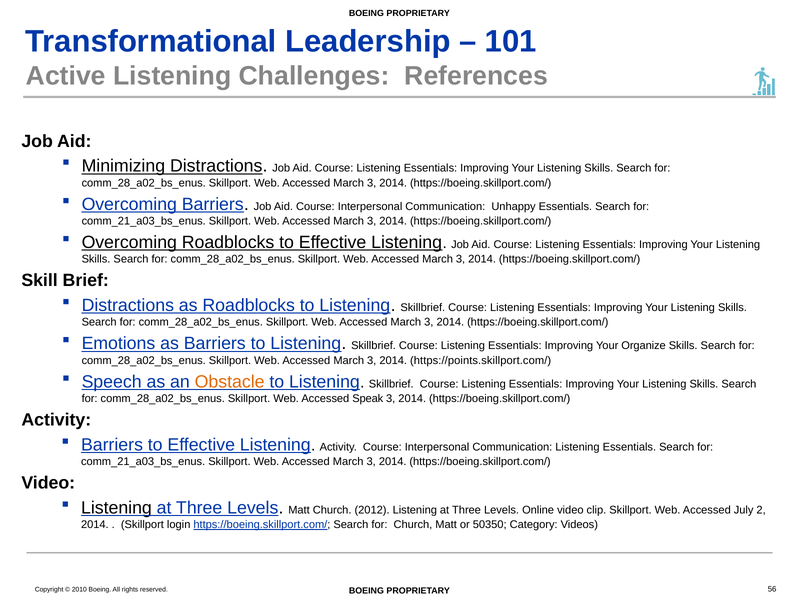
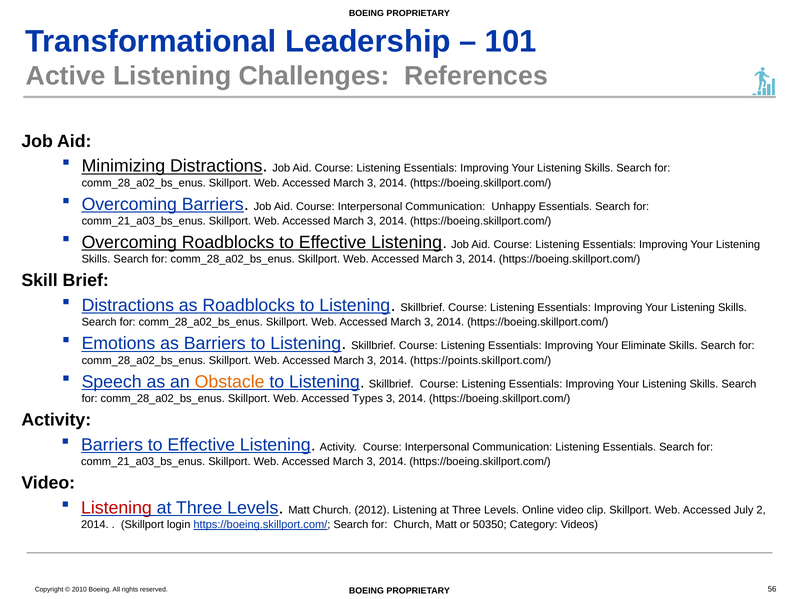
Organize: Organize -> Eliminate
Speak: Speak -> Types
Listening at (116, 508) colour: black -> red
